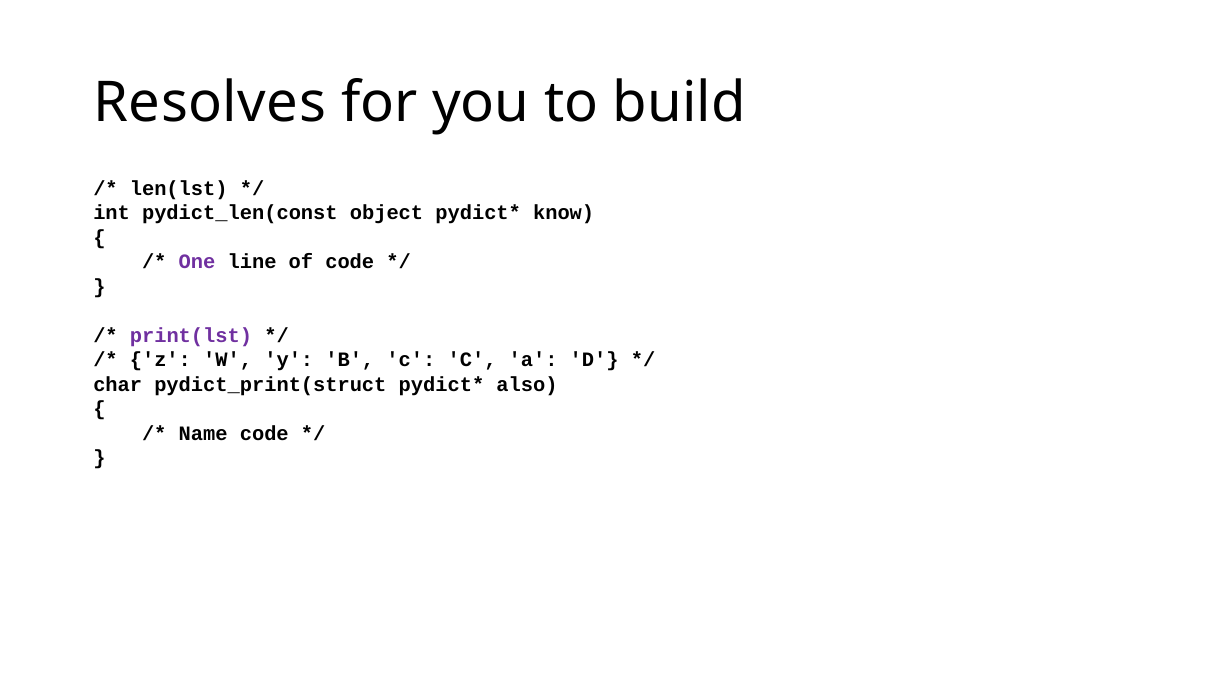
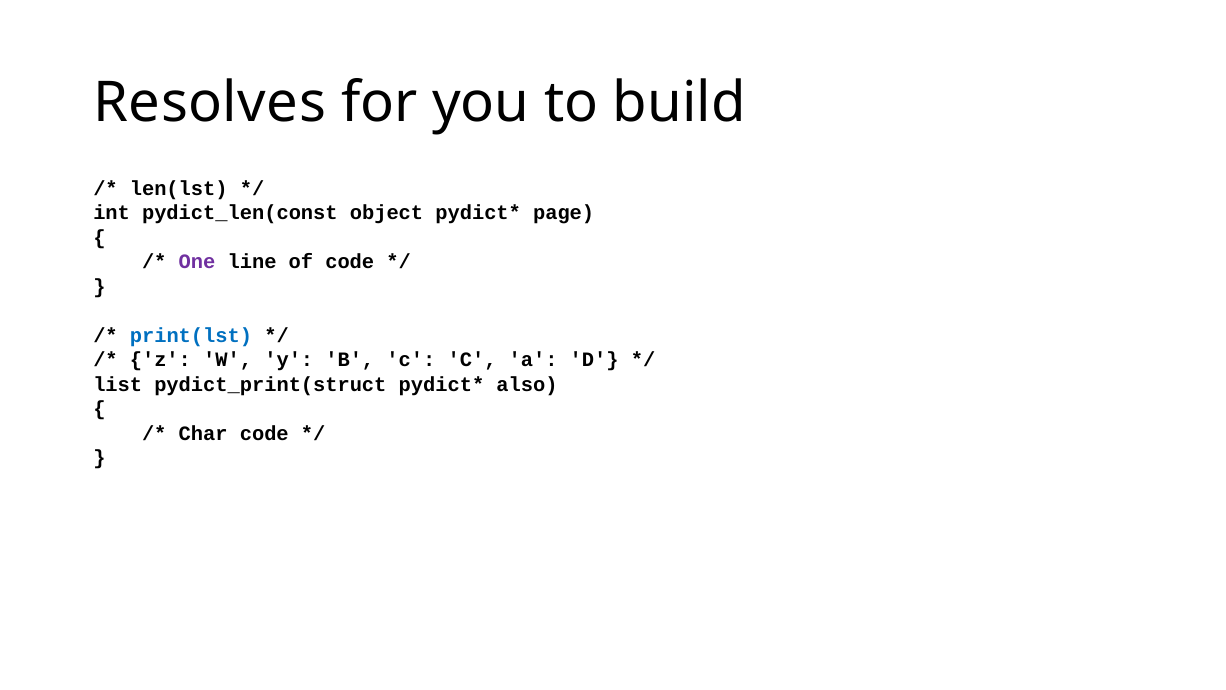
know: know -> page
print(lst colour: purple -> blue
char: char -> list
Name: Name -> Char
